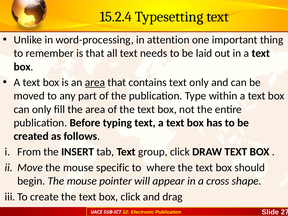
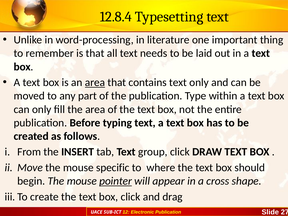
15.2.4: 15.2.4 -> 12.8.4
attention: attention -> literature
pointer underline: none -> present
